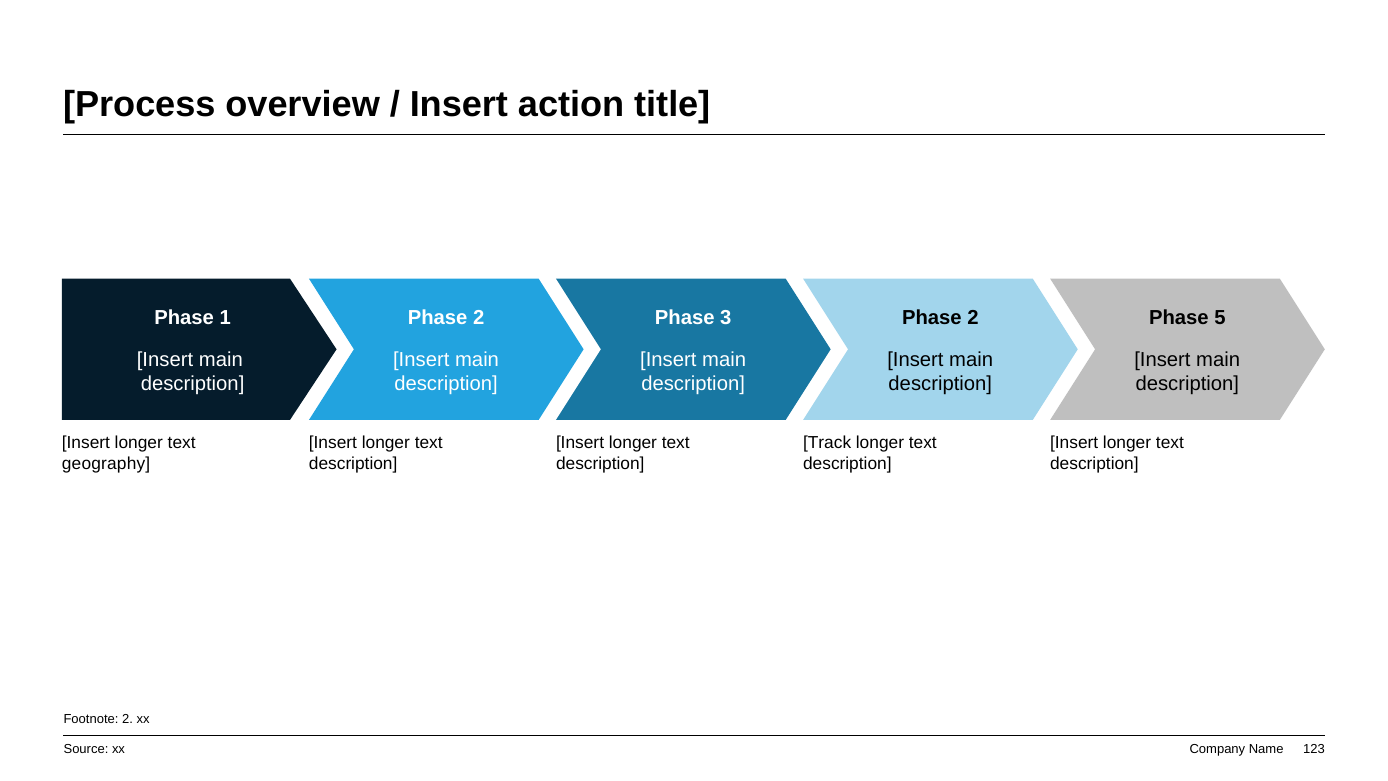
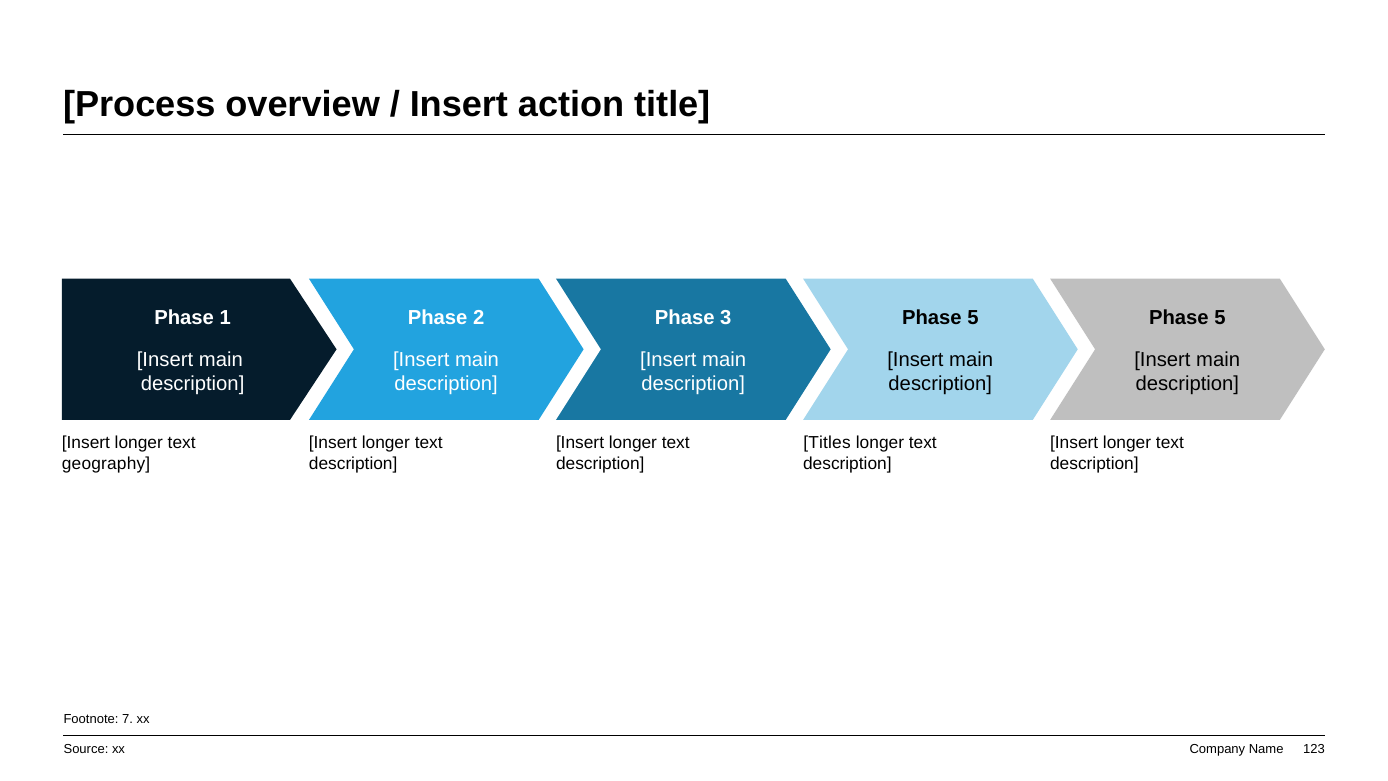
2 at (973, 318): 2 -> 5
Track: Track -> Titles
Footnote 2: 2 -> 7
